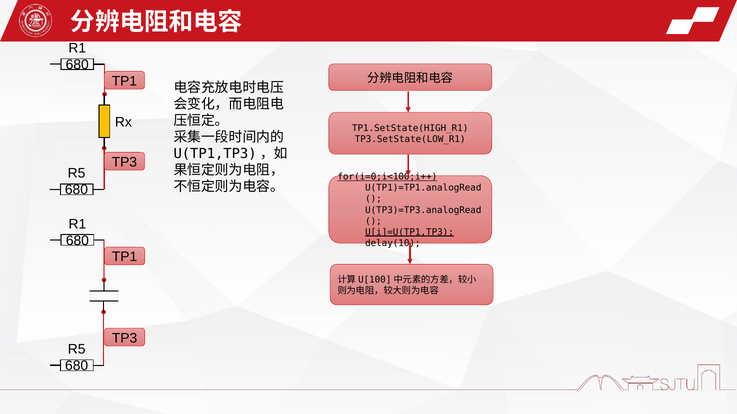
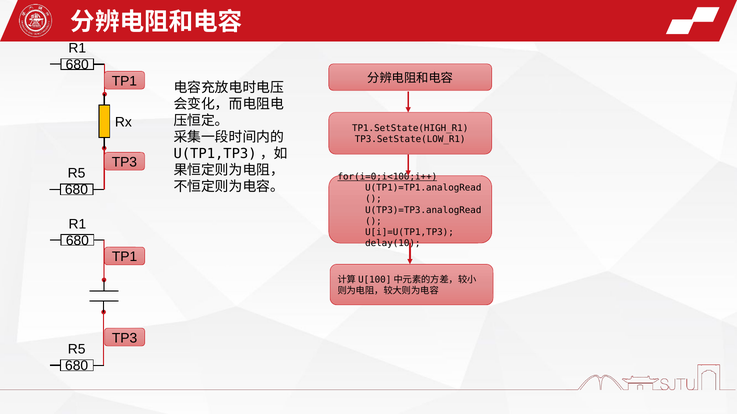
U[i]=U(TP1,TP3 underline: present -> none
